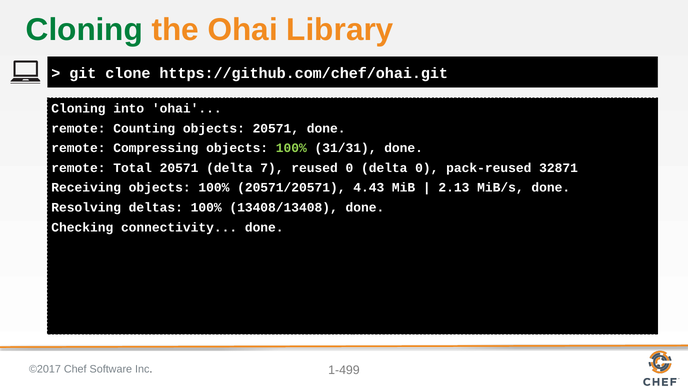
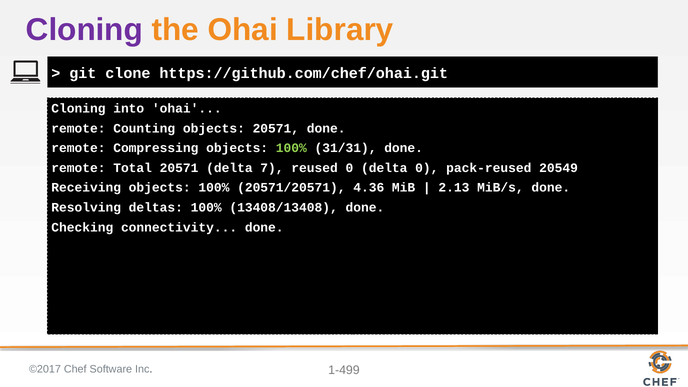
Cloning at (84, 30) colour: green -> purple
32871: 32871 -> 20549
4.43: 4.43 -> 4.36
